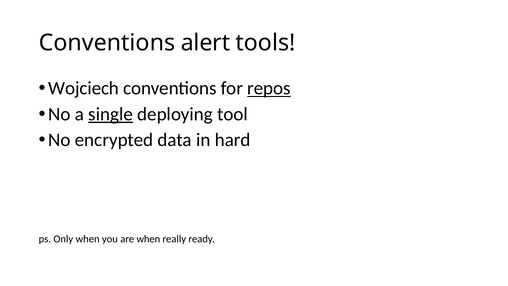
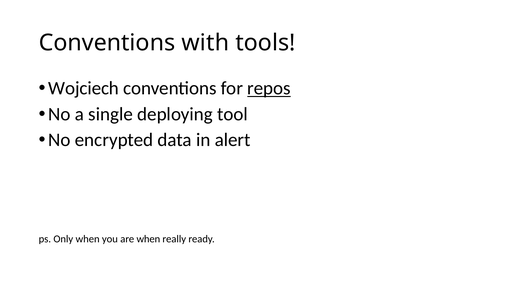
alert: alert -> with
single underline: present -> none
hard: hard -> alert
